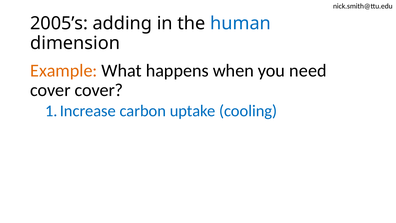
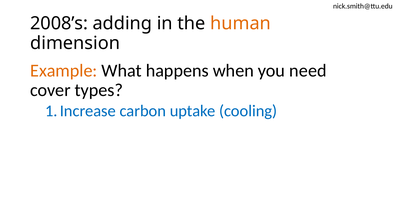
2005’s: 2005’s -> 2008’s
human colour: blue -> orange
cover cover: cover -> types
